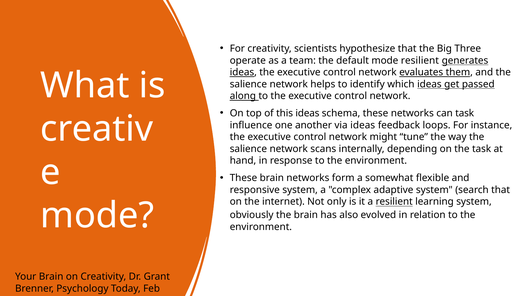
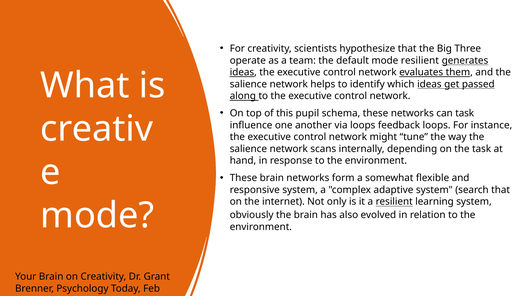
this ideas: ideas -> pupil
via ideas: ideas -> loops
